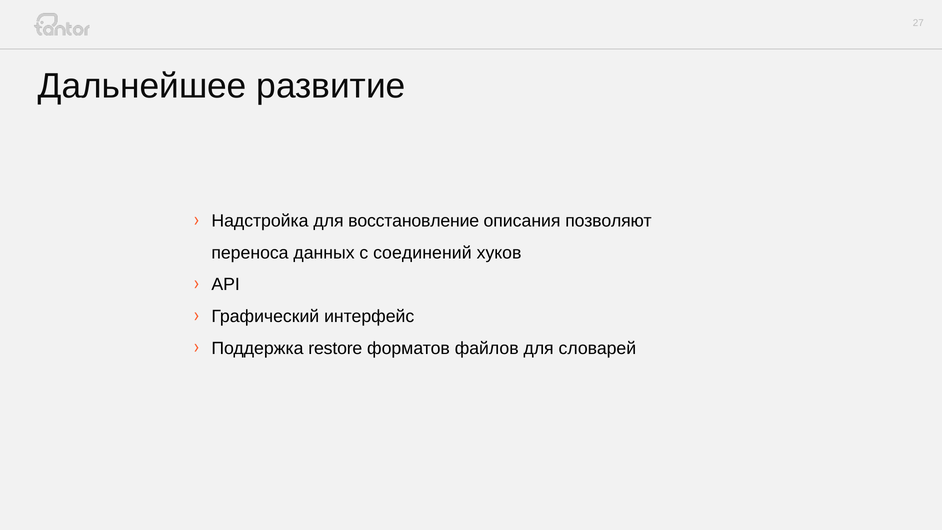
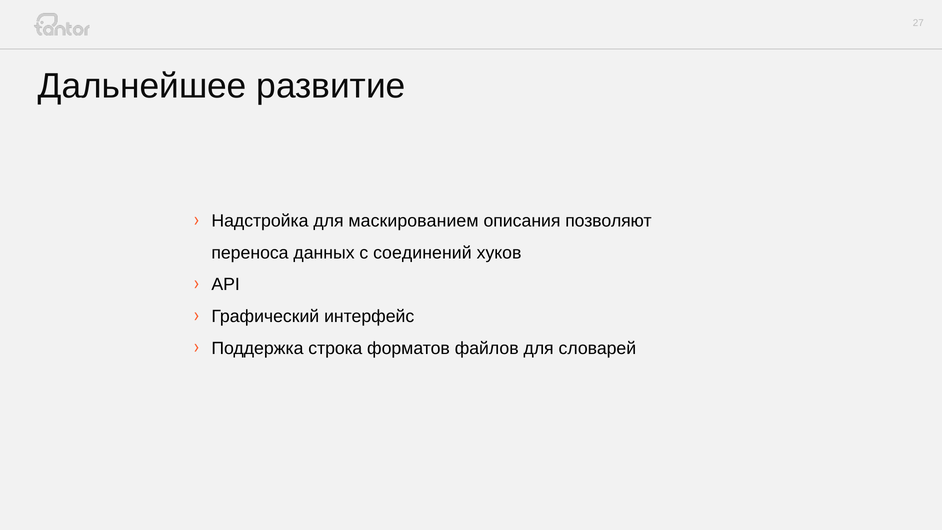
восстановление: восстановление -> маскированием
restore: restore -> строка
